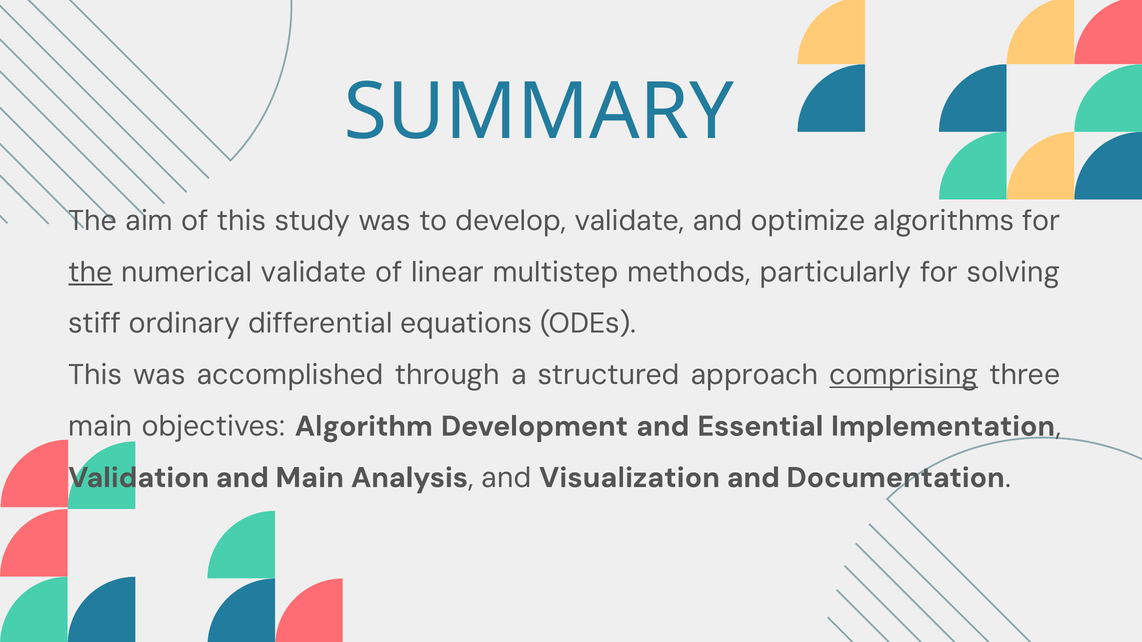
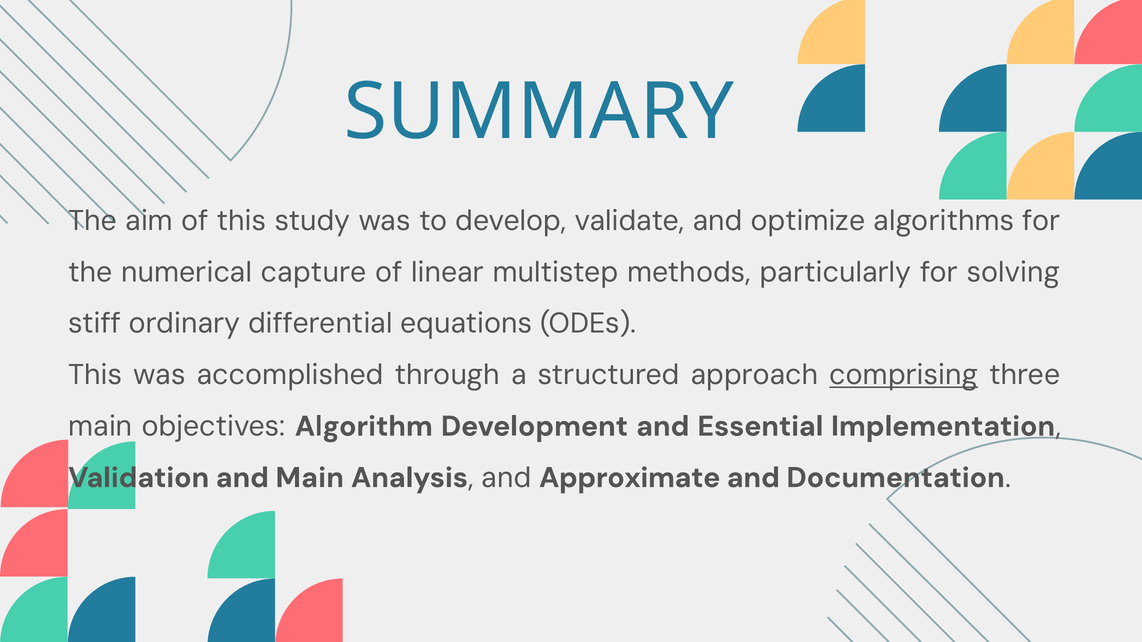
the at (90, 272) underline: present -> none
numerical validate: validate -> capture
Visualization: Visualization -> Approximate
